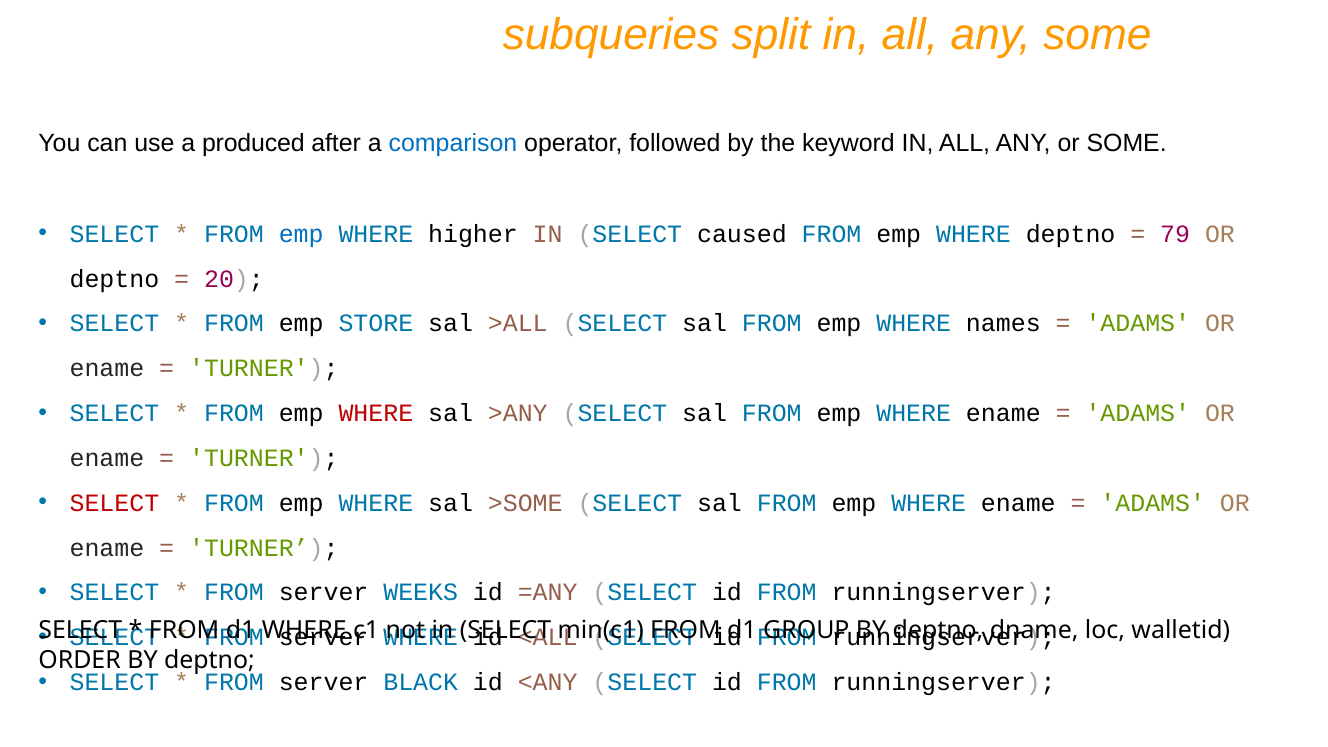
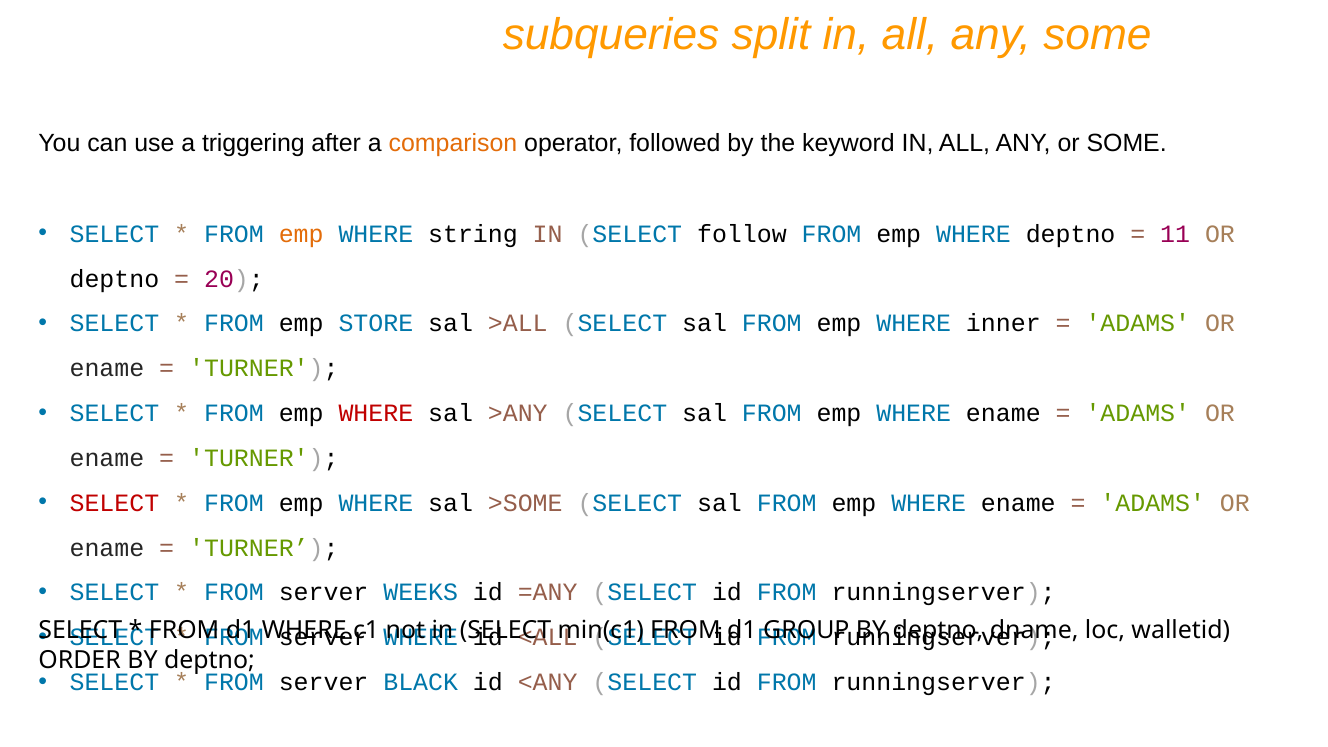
produced: produced -> triggering
comparison colour: blue -> orange
emp at (301, 234) colour: blue -> orange
higher: higher -> string
caused: caused -> follow
79: 79 -> 11
names: names -> inner
